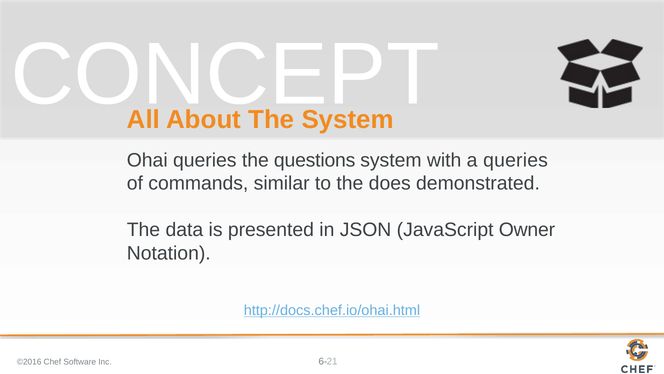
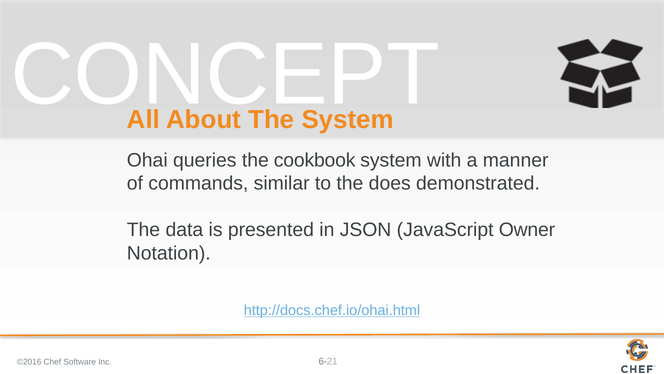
questions: questions -> cookbook
a queries: queries -> manner
